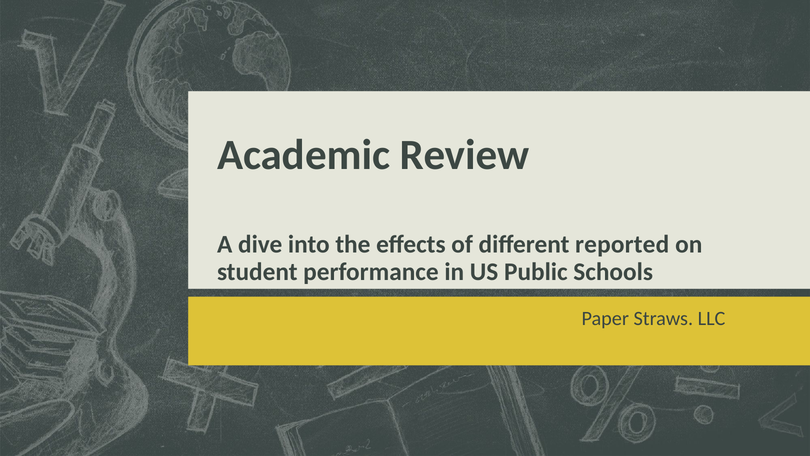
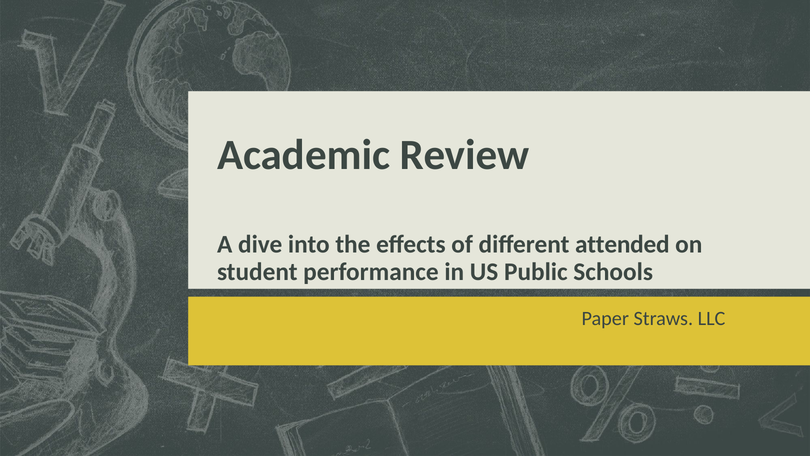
reported: reported -> attended
